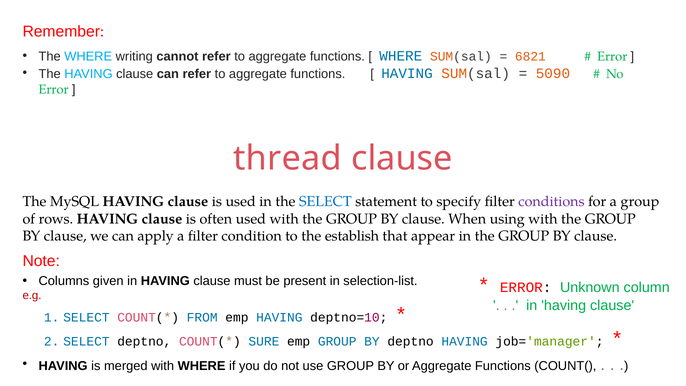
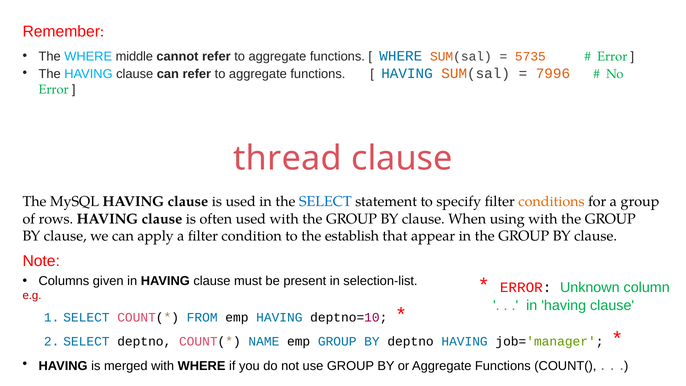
writing: writing -> middle
6821: 6821 -> 5735
5090: 5090 -> 7996
conditions colour: purple -> orange
SURE: SURE -> NAME
